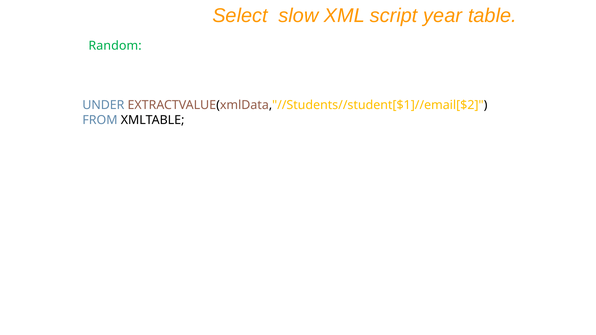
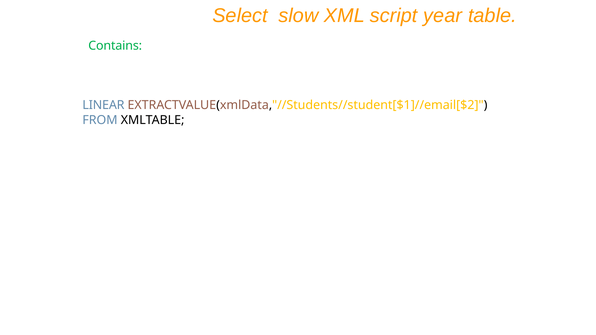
Random: Random -> Contains
UNDER: UNDER -> LINEAR
